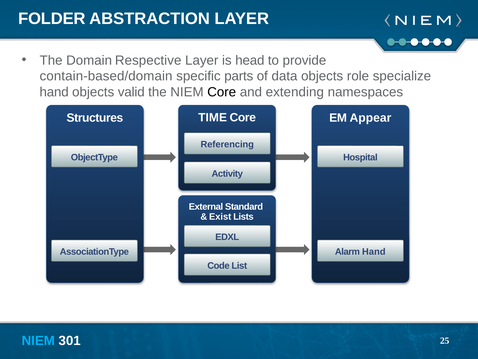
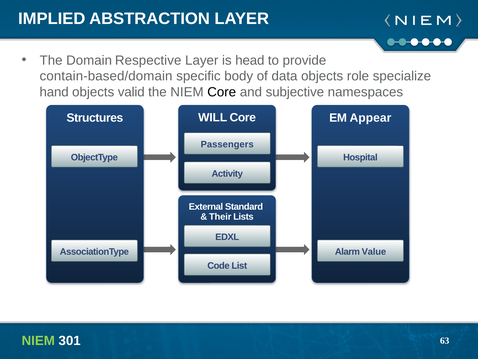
FOLDER: FOLDER -> IMPLIED
parts: parts -> body
extending: extending -> subjective
TIME: TIME -> WILL
Referencing: Referencing -> Passengers
Exist: Exist -> Their
Alarm Hand: Hand -> Value
NIEM at (38, 340) colour: light blue -> light green
25: 25 -> 63
